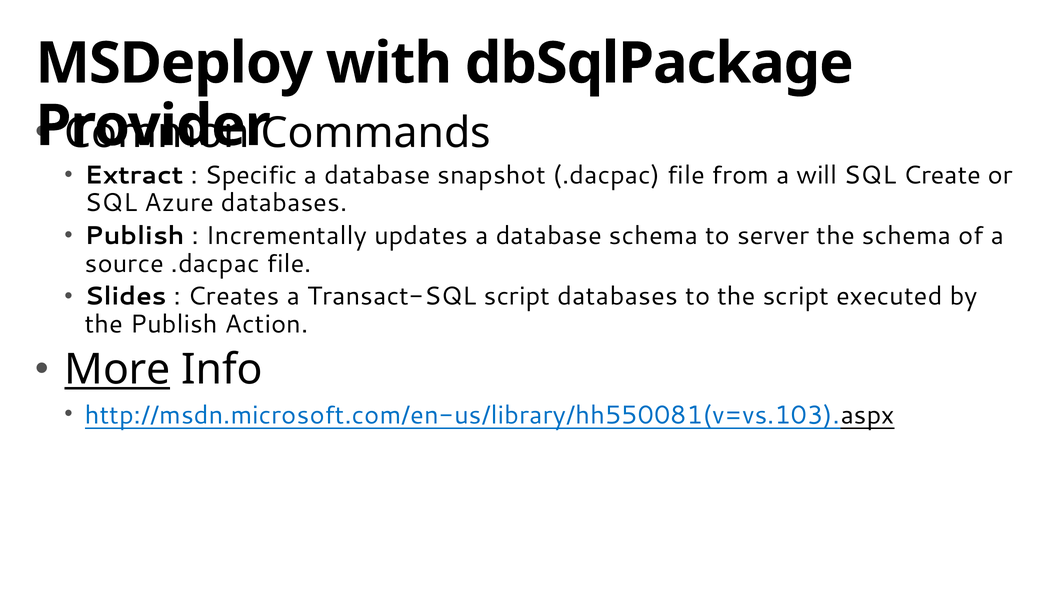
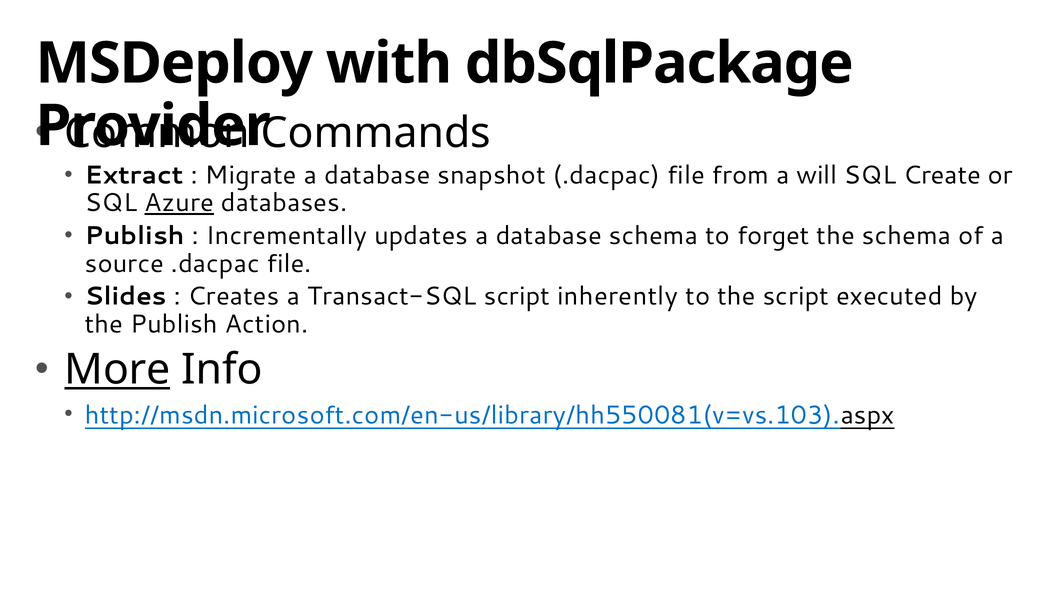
Specific: Specific -> Migrate
Azure underline: none -> present
server: server -> forget
script databases: databases -> inherently
